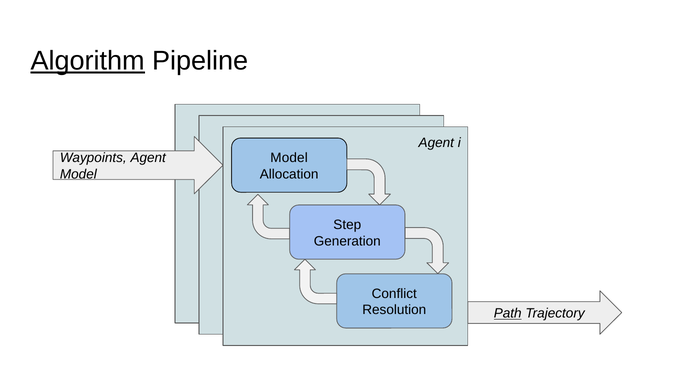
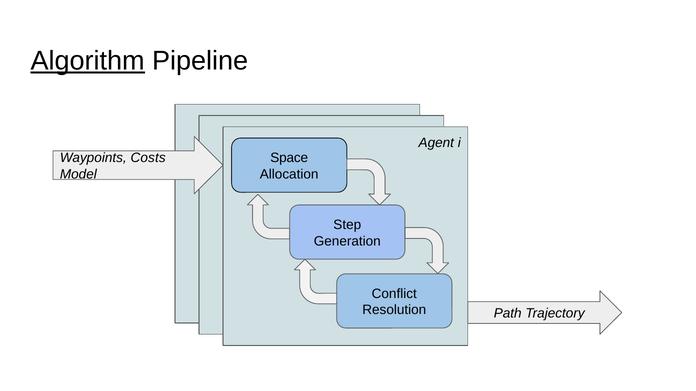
Waypoints Agent: Agent -> Costs
Model at (289, 158): Model -> Space
Path underline: present -> none
